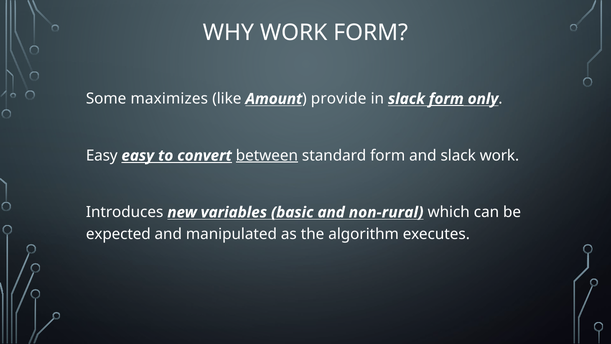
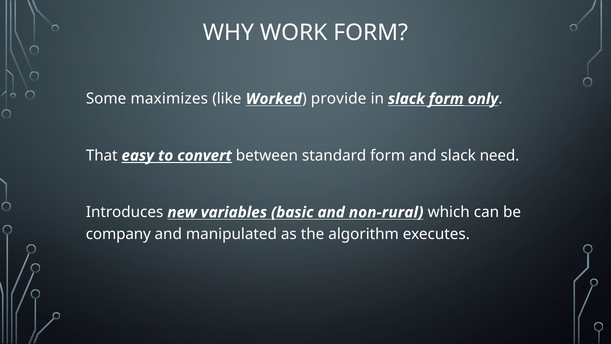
Amount: Amount -> Worked
Easy at (102, 155): Easy -> That
between underline: present -> none
slack work: work -> need
expected: expected -> company
